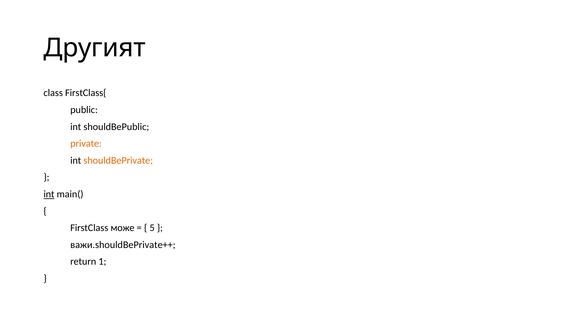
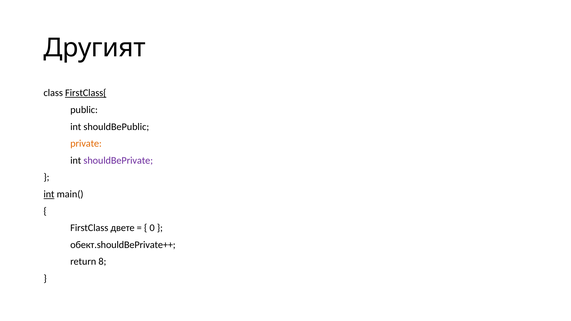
FirstClass{ underline: none -> present
shouldBePrivate colour: orange -> purple
може: може -> двете
5: 5 -> 0
важи.shouldBePrivate++: важи.shouldBePrivate++ -> обект.shouldBePrivate++
1: 1 -> 8
